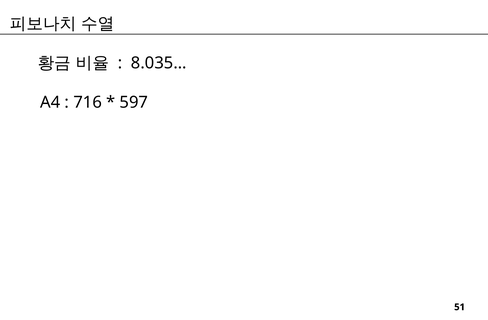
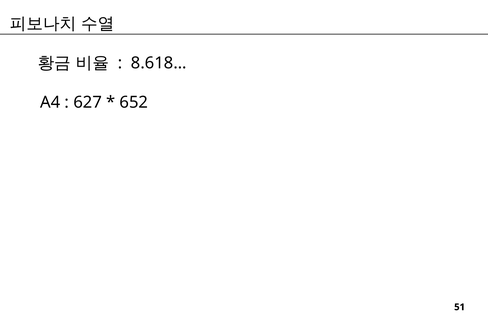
8.035: 8.035 -> 8.618
716: 716 -> 627
597: 597 -> 652
